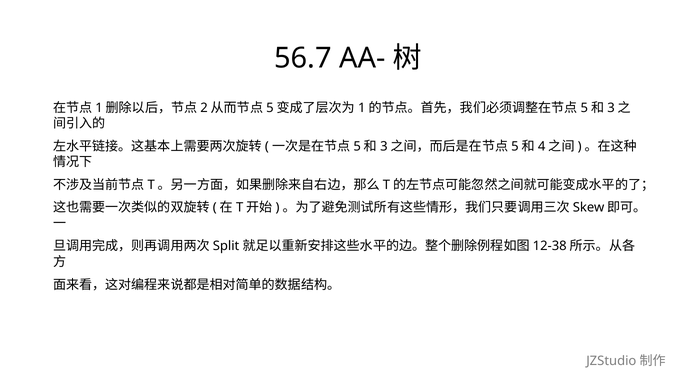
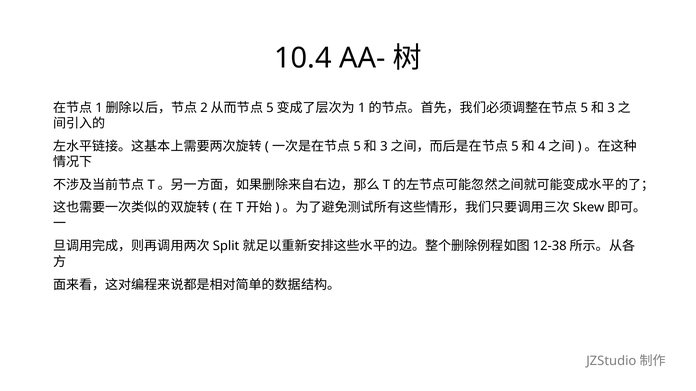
56.7: 56.7 -> 10.4
